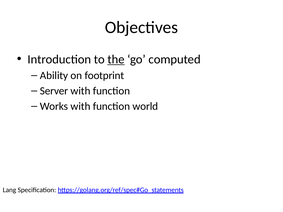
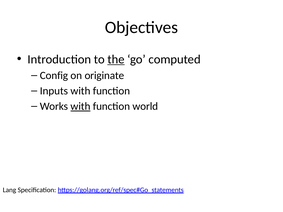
Ability: Ability -> Config
footprint: footprint -> originate
Server: Server -> Inputs
with at (80, 106) underline: none -> present
